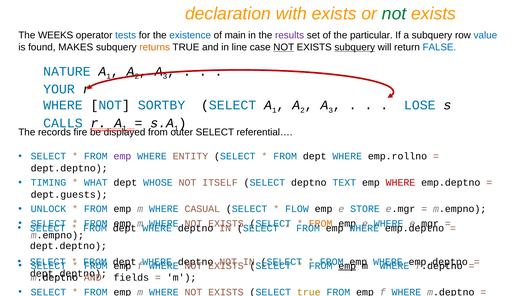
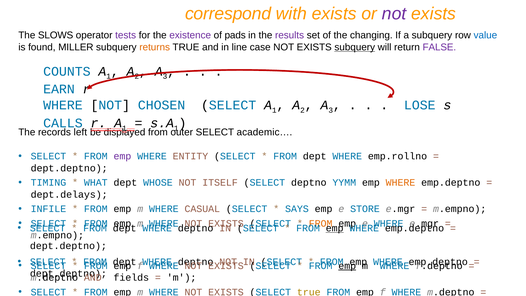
declaration: declaration -> correspond
not at (394, 14) colour: green -> purple
WEEKS: WEEKS -> SLOWS
tests colour: blue -> purple
existence colour: blue -> purple
main: main -> pads
particular: particular -> changing
MAKES: MAKES -> MILLER
NOT at (284, 47) underline: present -> none
FALSE colour: blue -> purple
NATURE: NATURE -> COUNTS
YOUR: YOUR -> EARN
SORTBY: SORTBY -> CHOSEN
fire: fire -> left
referential…: referential… -> academic…
TEXT: TEXT -> YYMM
WHERE at (401, 183) colour: red -> orange
dept.guests: dept.guests -> dept.delays
UNLOCK: UNLOCK -> INFILE
FLOW: FLOW -> SAYS
emp at (335, 228) underline: none -> present
